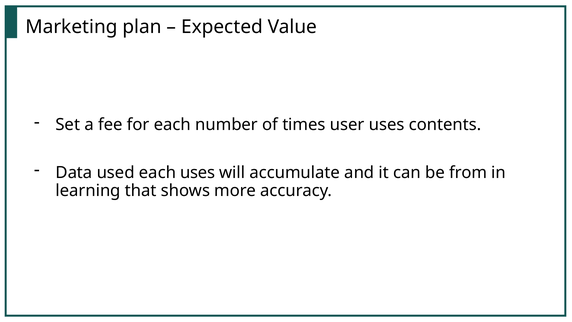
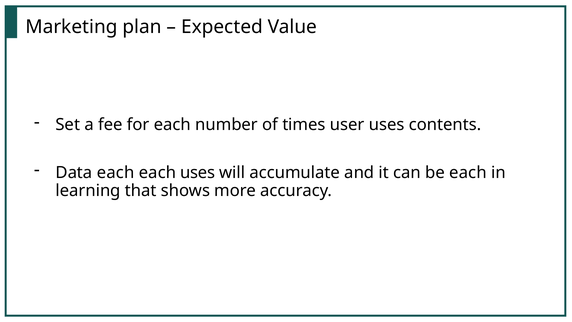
Data used: used -> each
be from: from -> each
